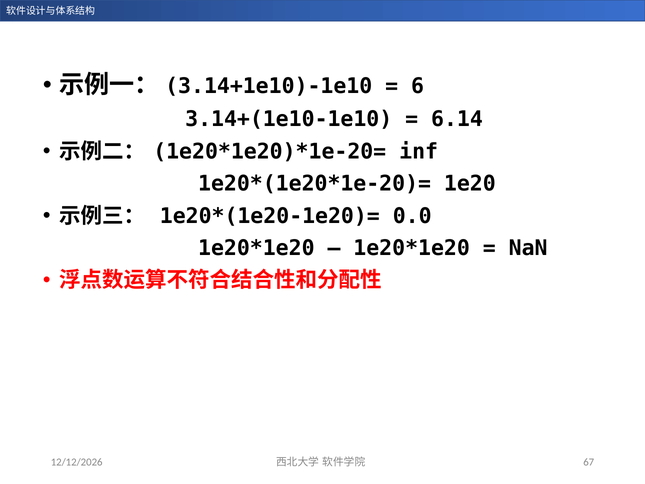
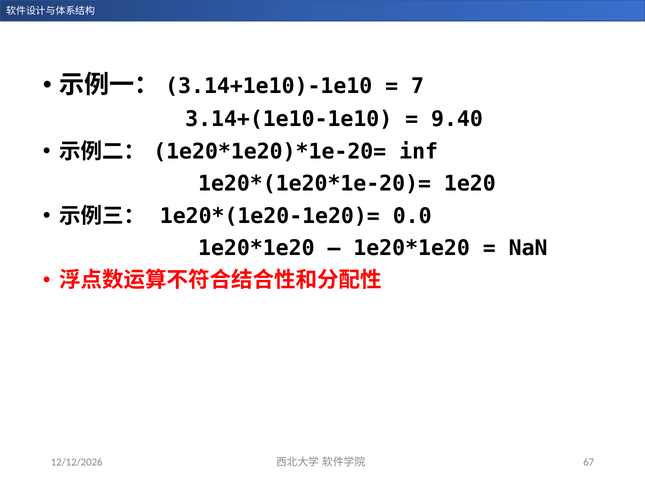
6: 6 -> 7
6.14: 6.14 -> 9.40
